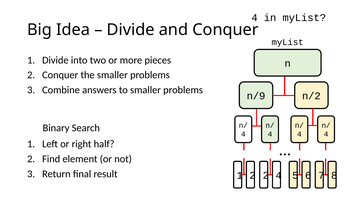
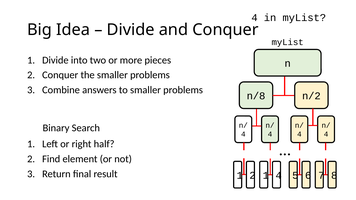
n/9: n/9 -> n/8
2 2: 2 -> 1
